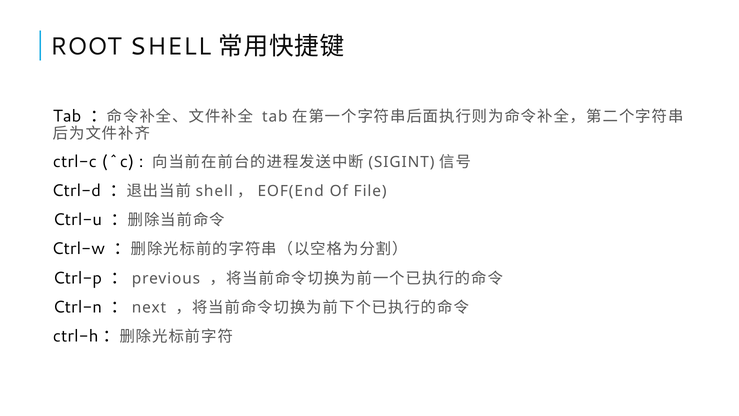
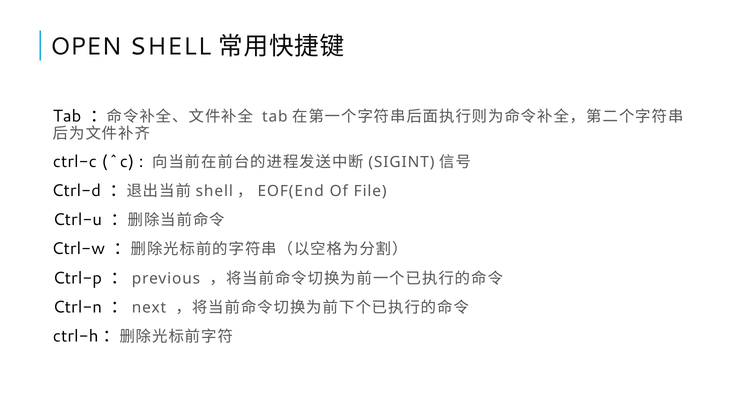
ROOT: ROOT -> OPEN
